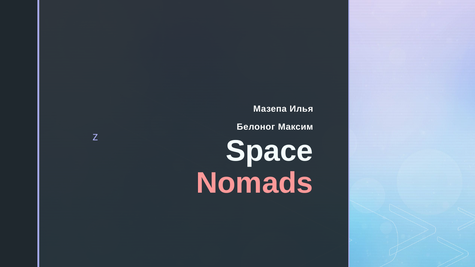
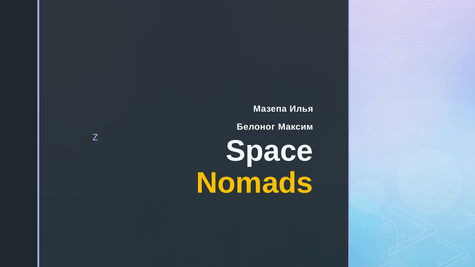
Nomads colour: pink -> yellow
